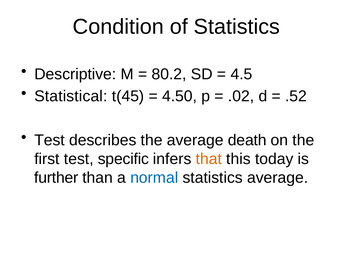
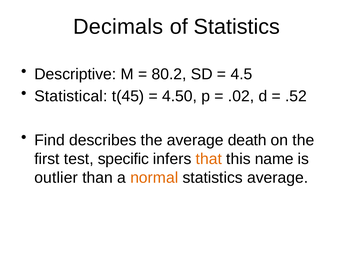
Condition: Condition -> Decimals
Test at (50, 140): Test -> Find
today: today -> name
further: further -> outlier
normal colour: blue -> orange
